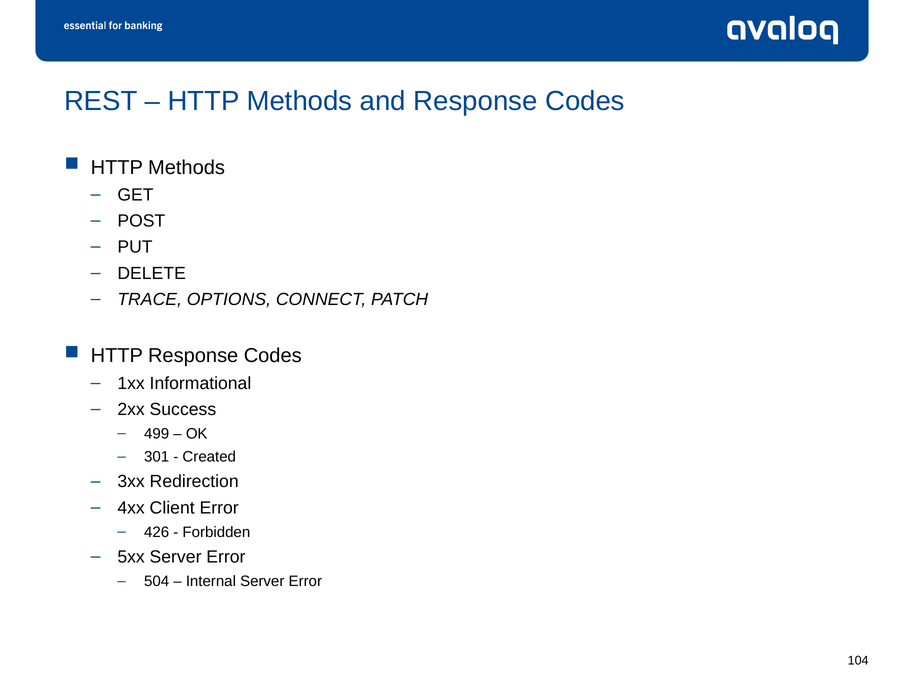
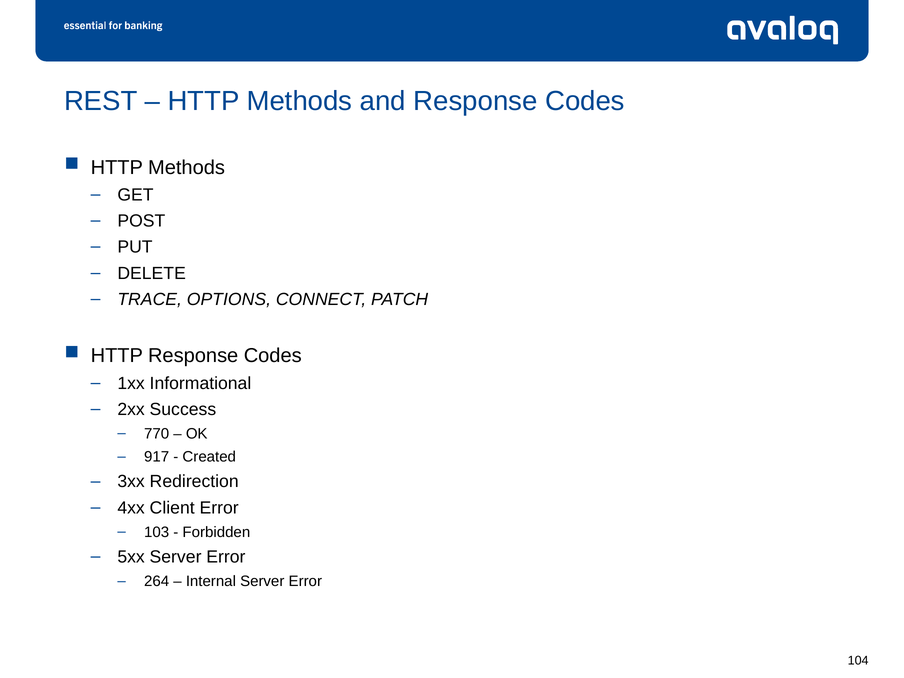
499: 499 -> 770
301: 301 -> 917
426: 426 -> 103
504: 504 -> 264
